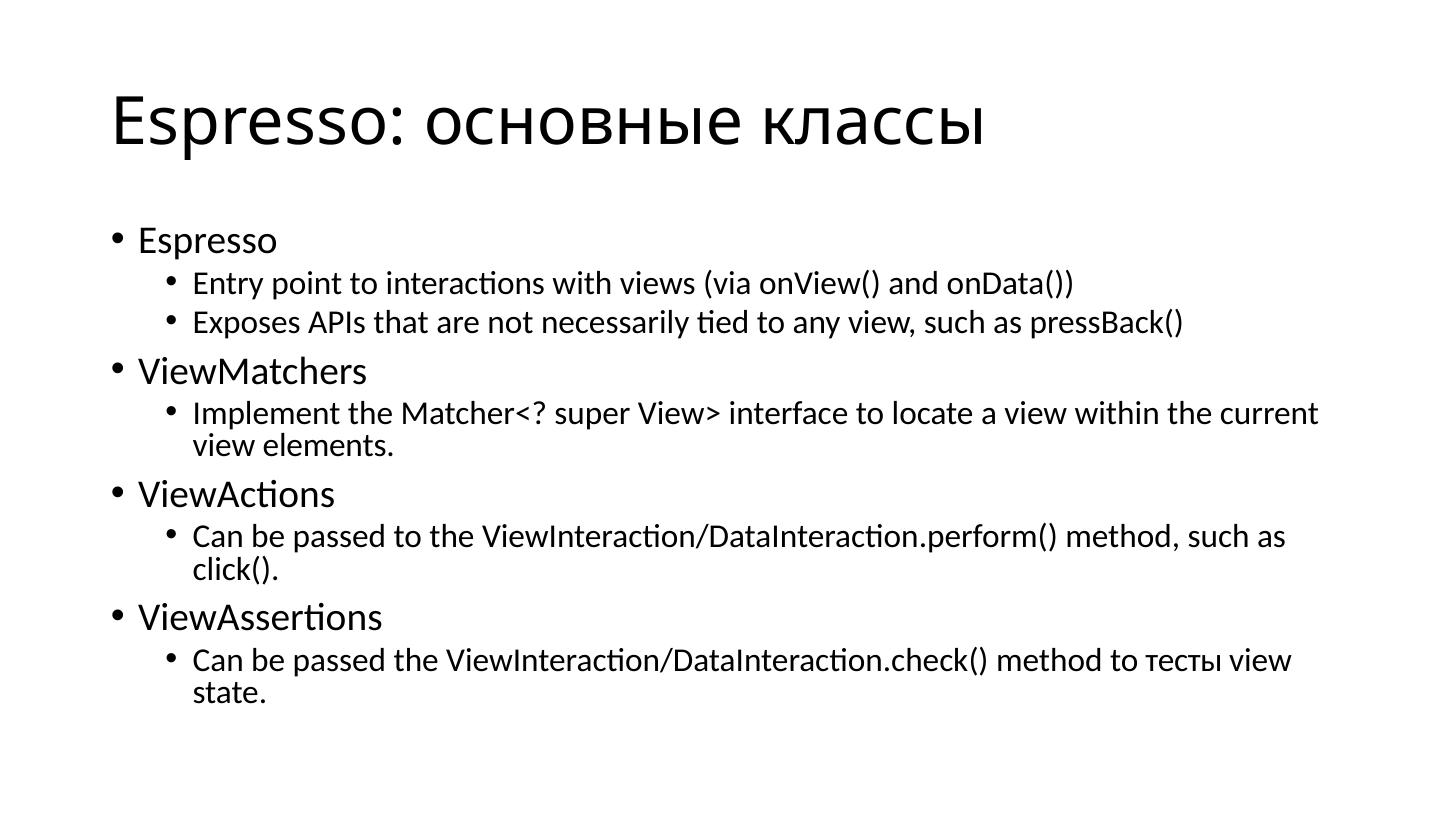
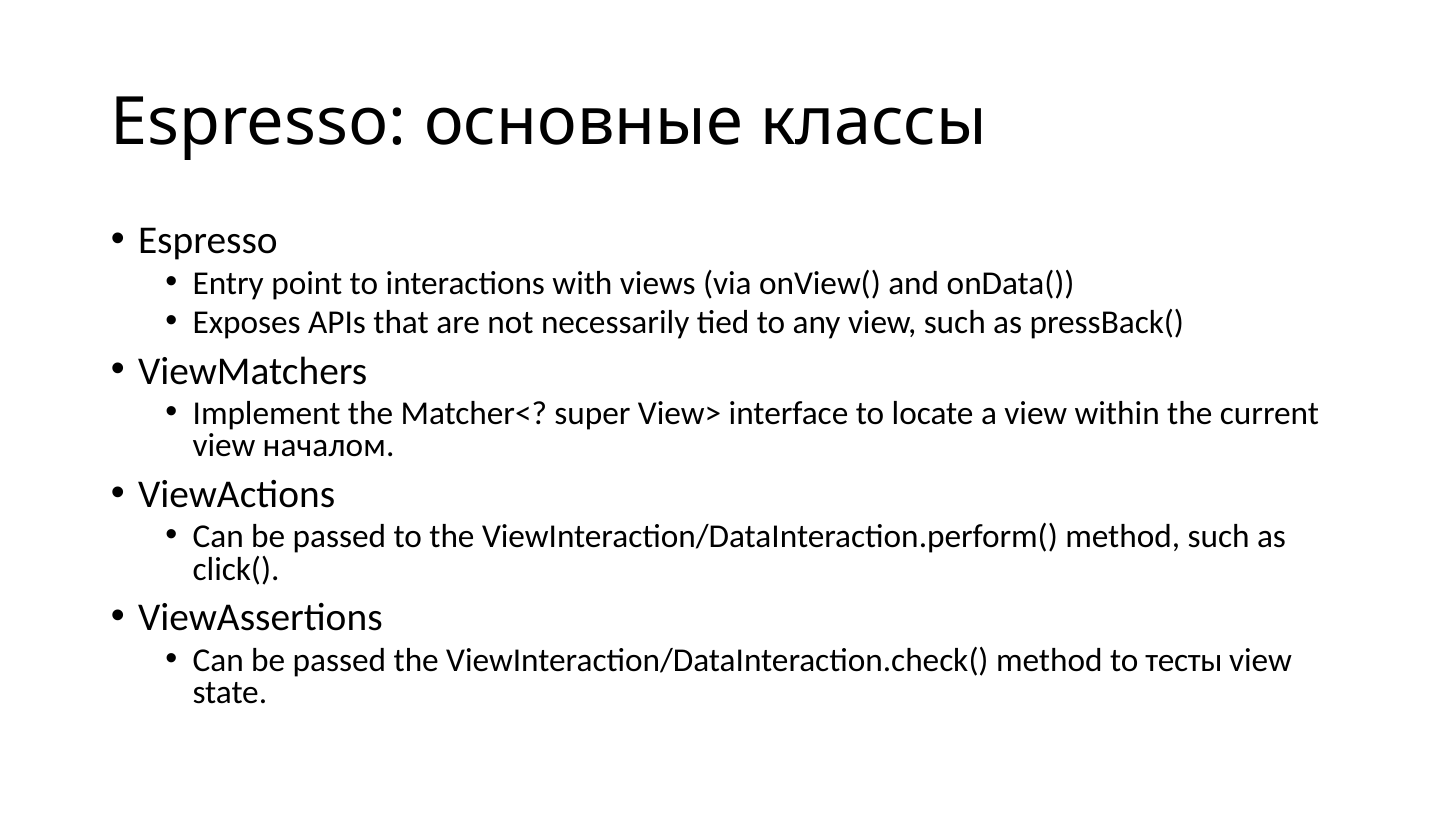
elements: elements -> началом
